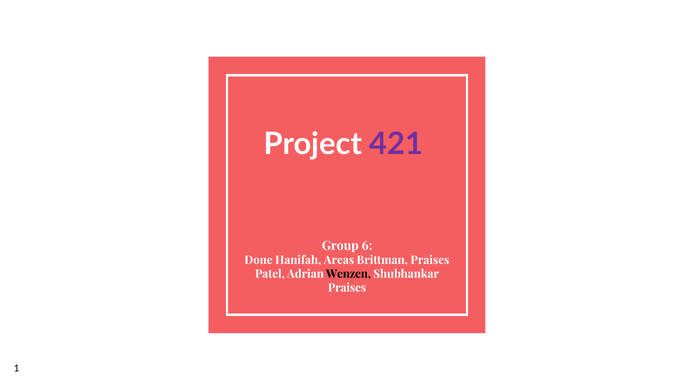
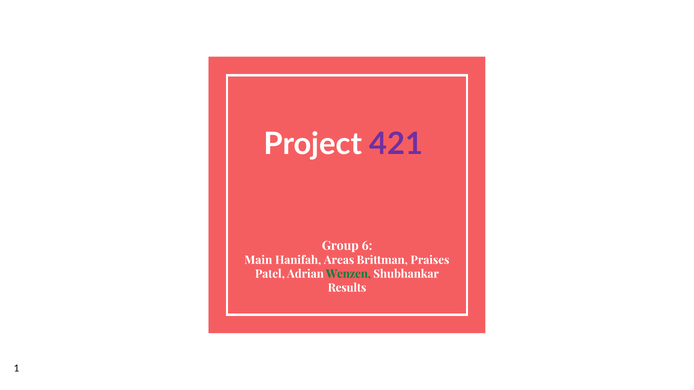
Done: Done -> Main
Wenzen colour: black -> green
Praises at (347, 288): Praises -> Results
